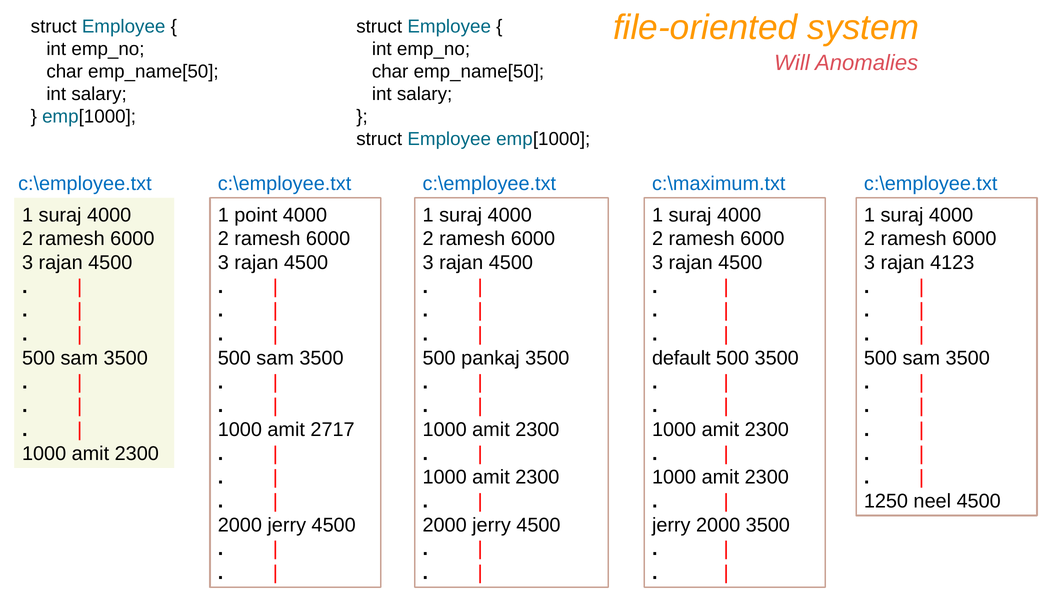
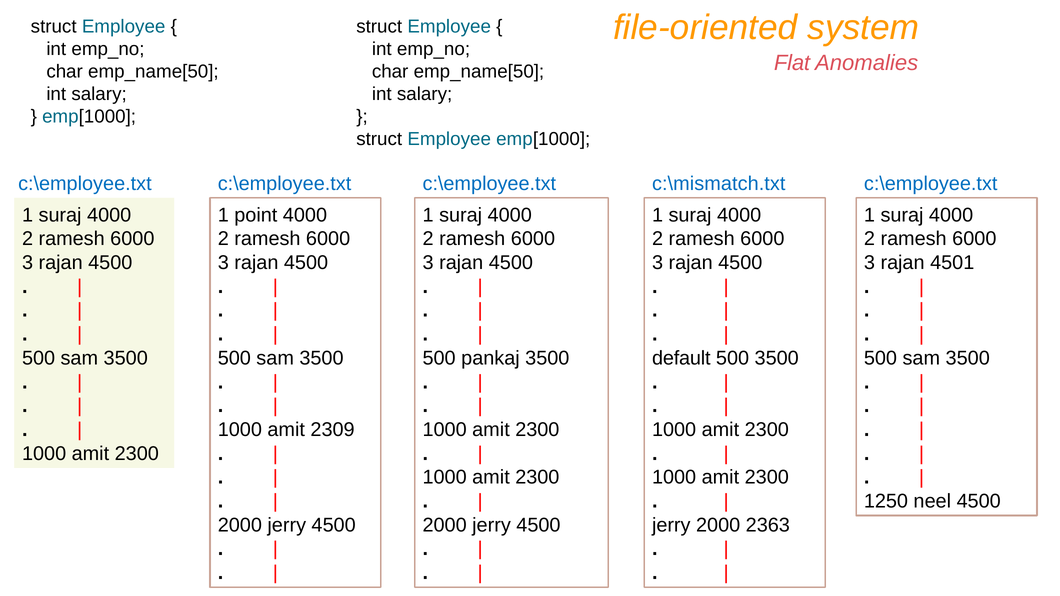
Will: Will -> Flat
c:\maximum.txt: c:\maximum.txt -> c:\mismatch.txt
4123: 4123 -> 4501
2717: 2717 -> 2309
2000 3500: 3500 -> 2363
